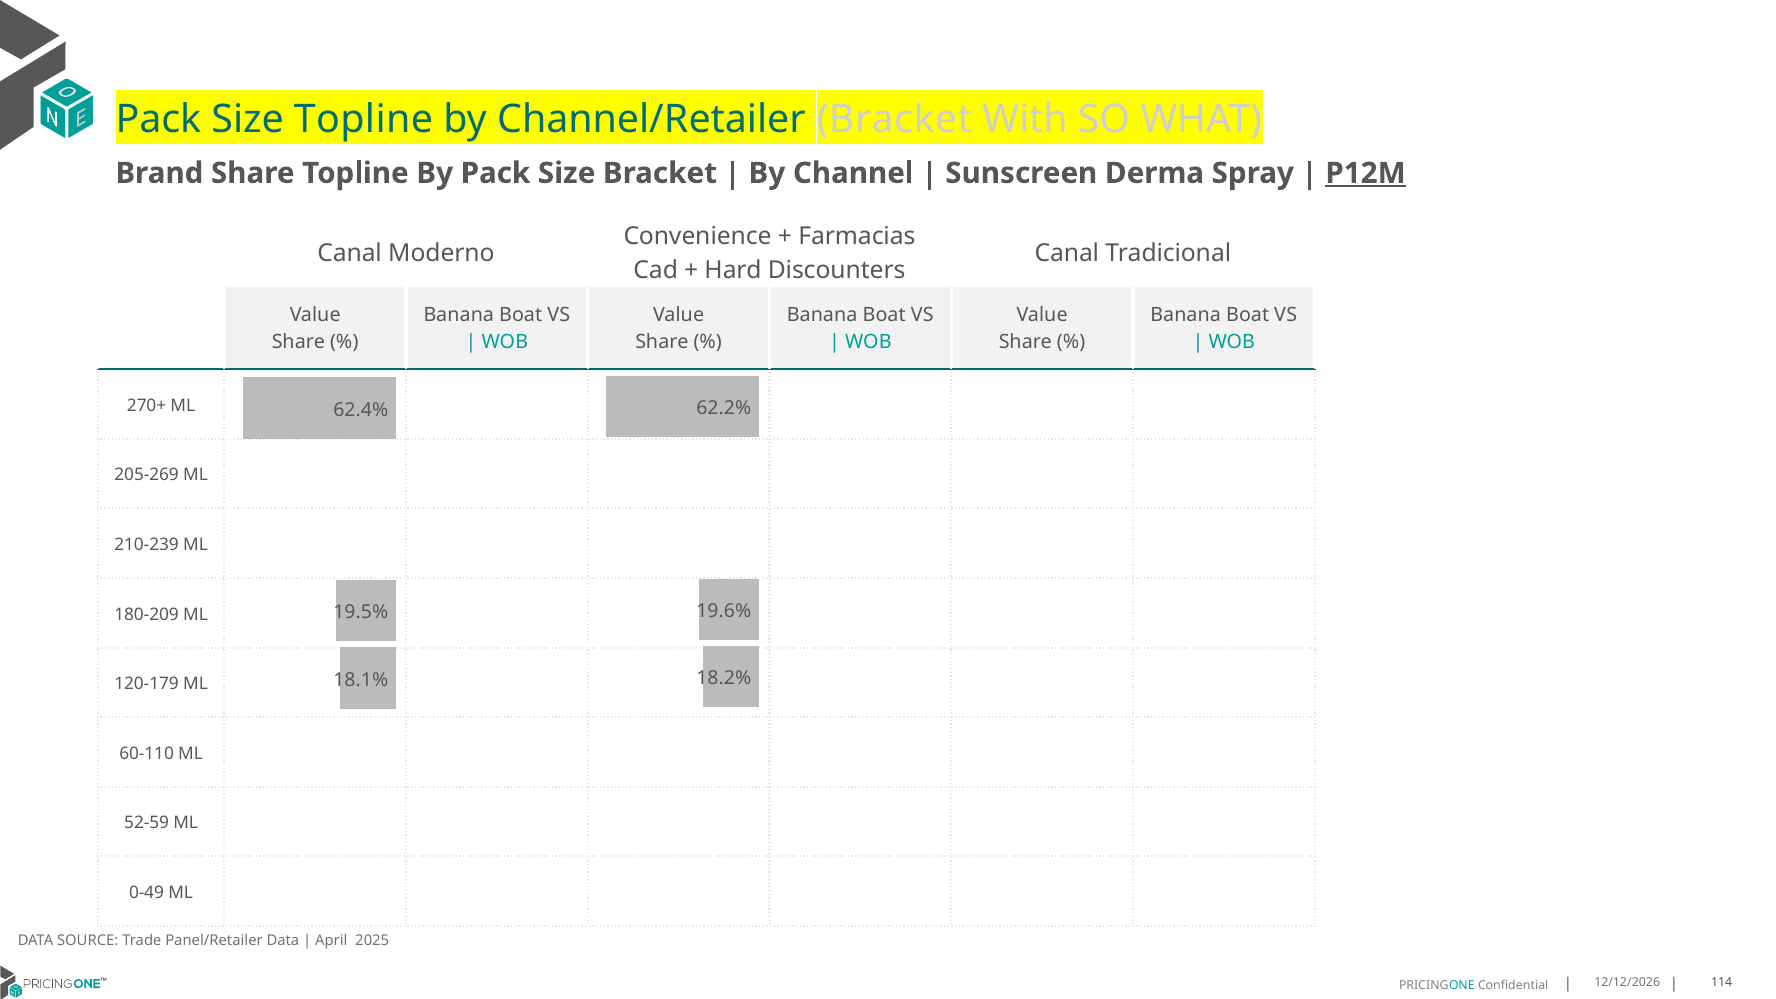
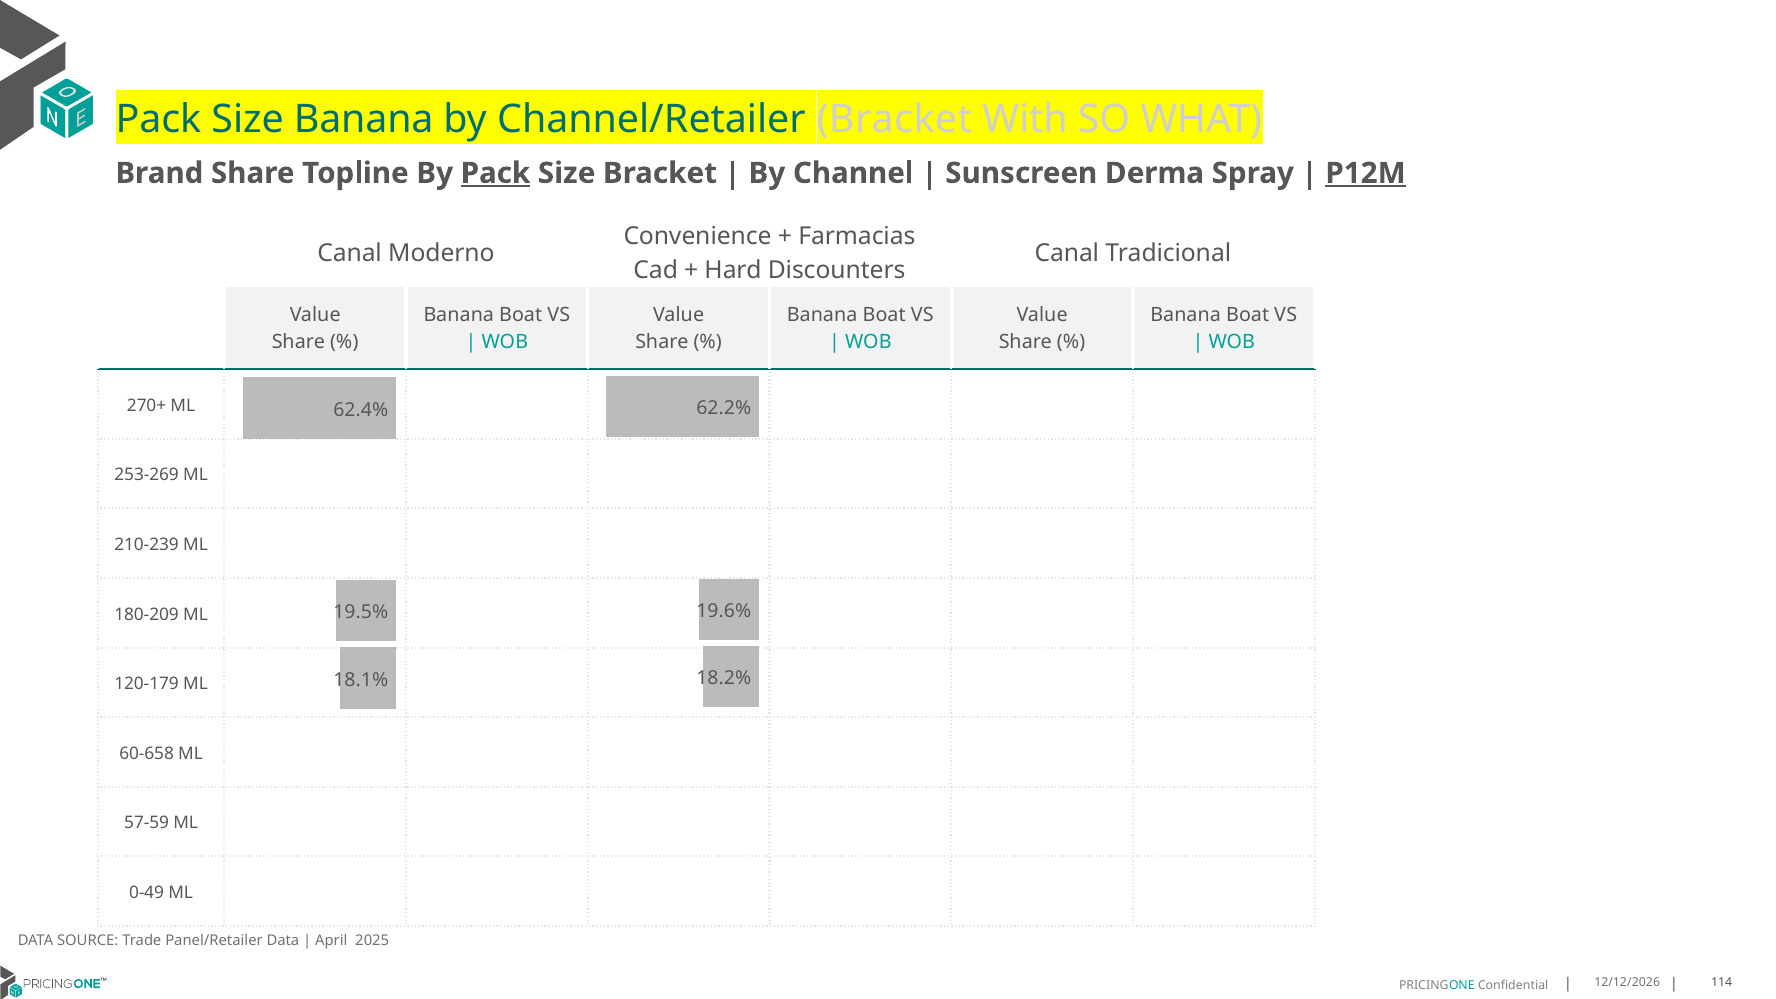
Size Topline: Topline -> Banana
Pack at (495, 173) underline: none -> present
205-269: 205-269 -> 253-269
60-110: 60-110 -> 60-658
52-59: 52-59 -> 57-59
